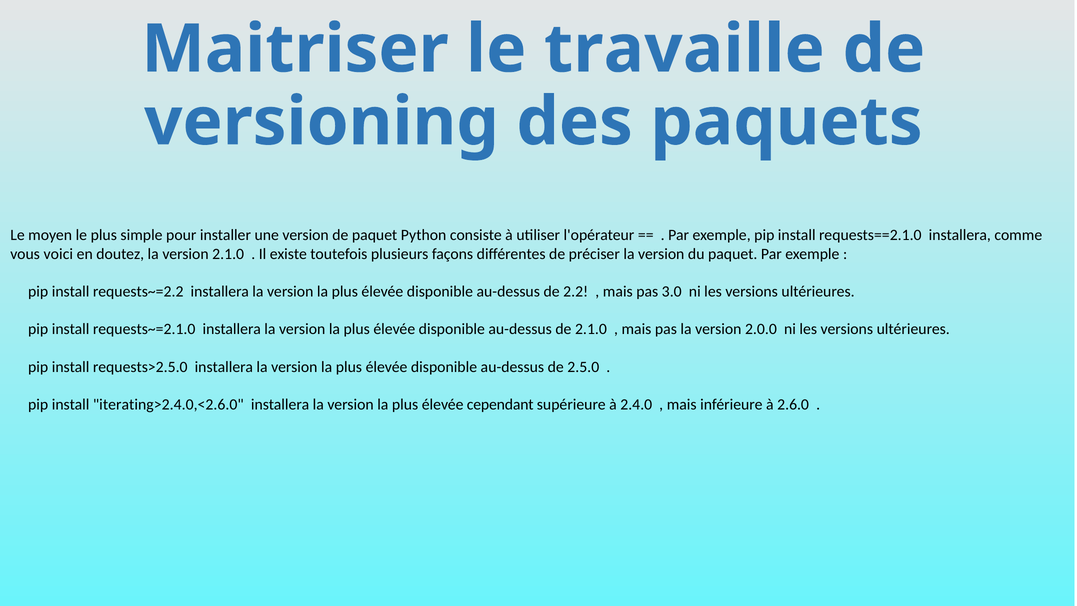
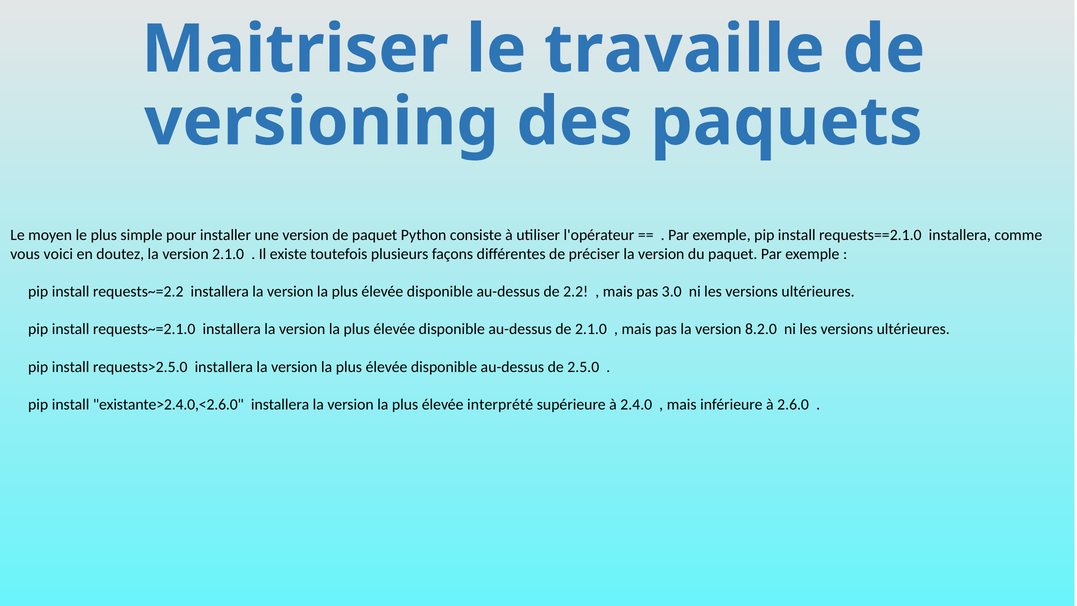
2.0.0: 2.0.0 -> 8.2.0
iterating>2.4.0,<2.6.0: iterating>2.4.0,<2.6.0 -> existante>2.4.0,<2.6.0
cependant: cependant -> interprété
